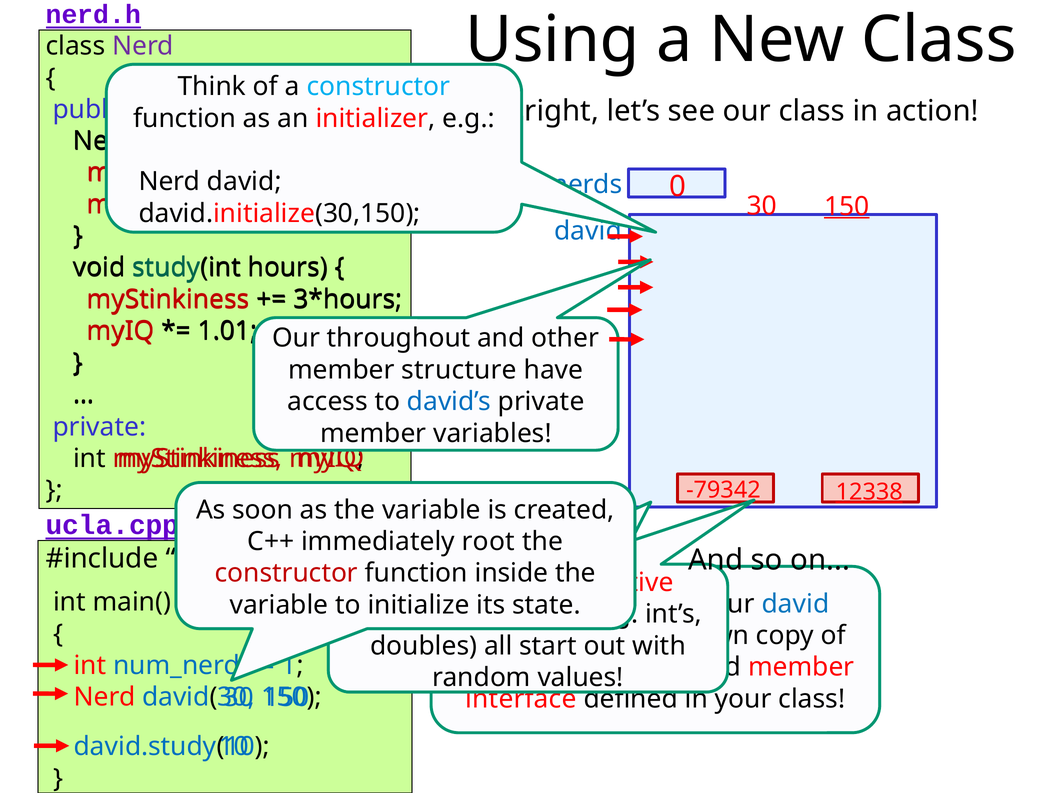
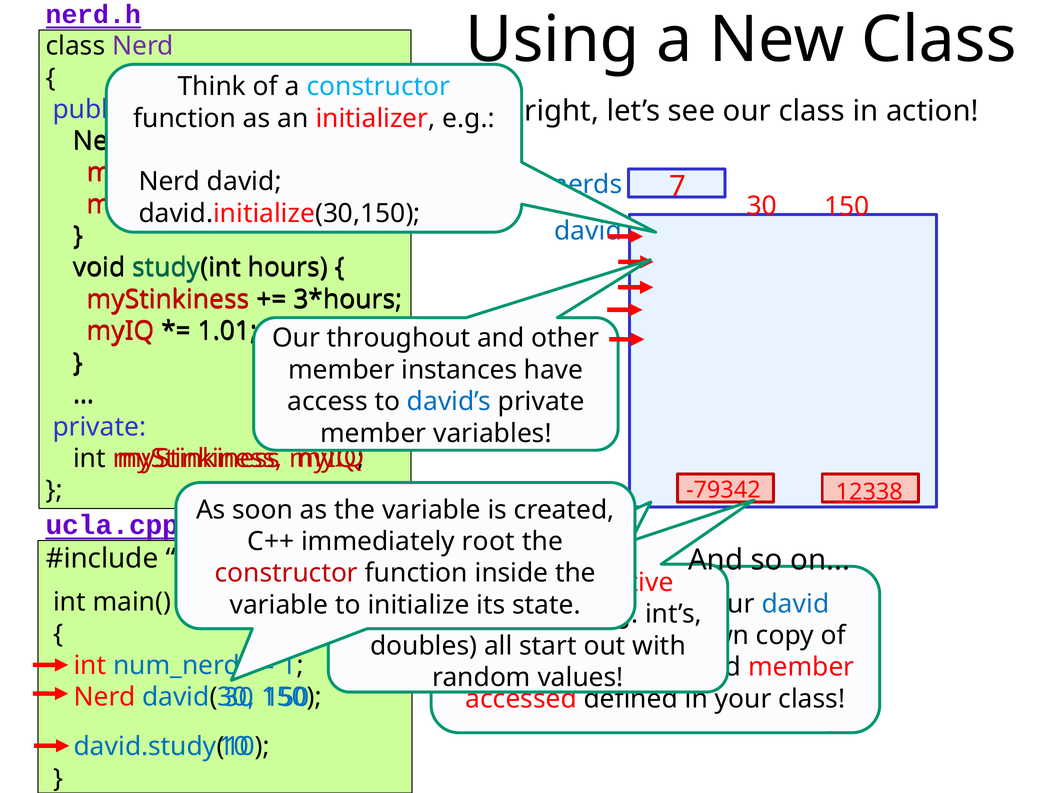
0: 0 -> 7
150 at (847, 207) underline: present -> none
structure: structure -> instances
interface: interface -> accessed
